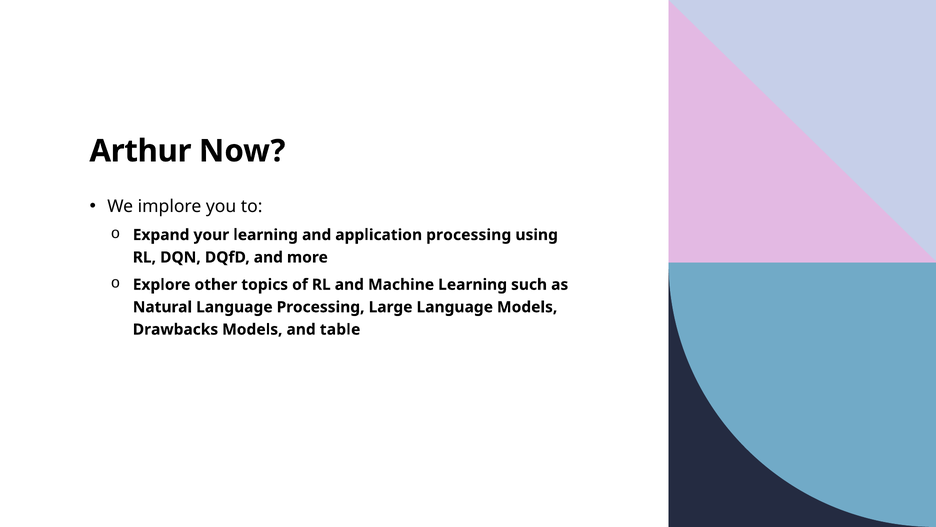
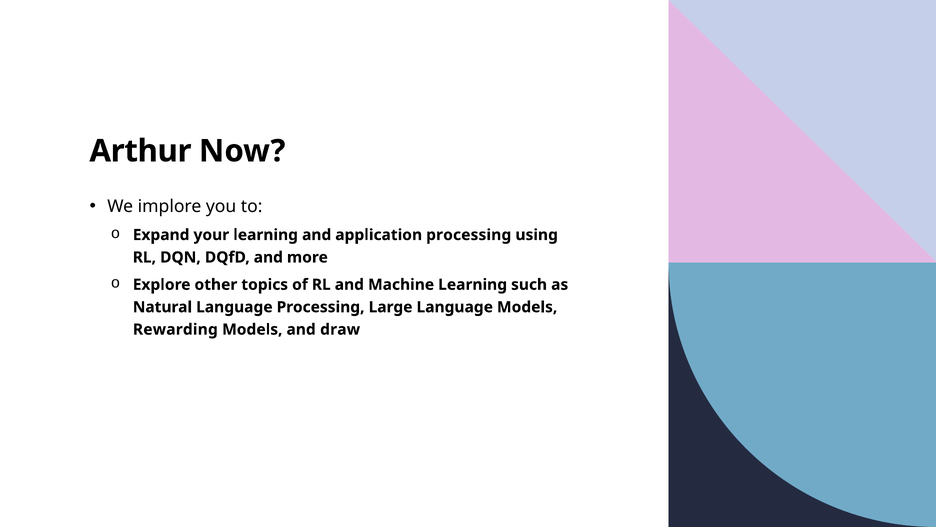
Drawbacks: Drawbacks -> Rewarding
table: table -> draw
